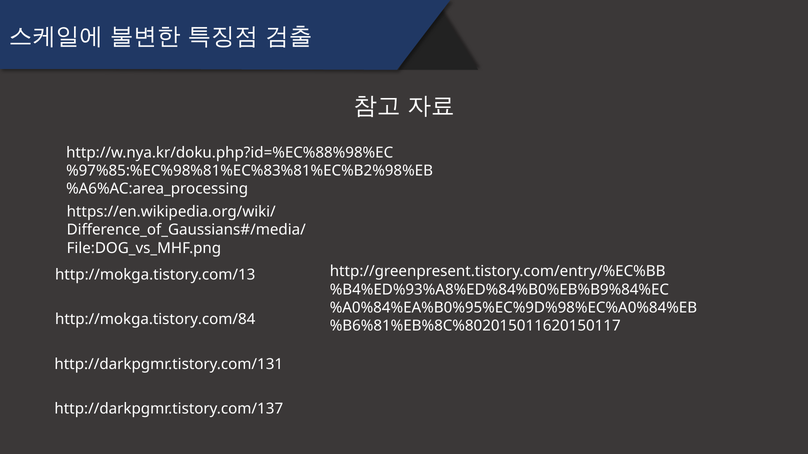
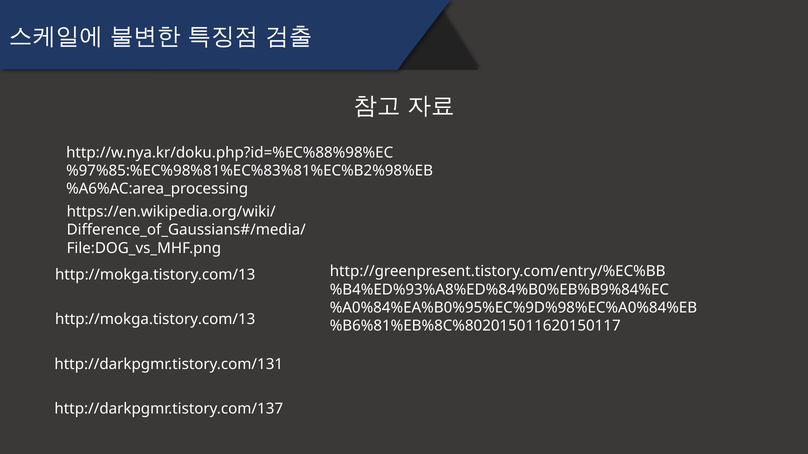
http://mokga.tistory.com/84 at (155, 320): http://mokga.tistory.com/84 -> http://mokga.tistory.com/13
